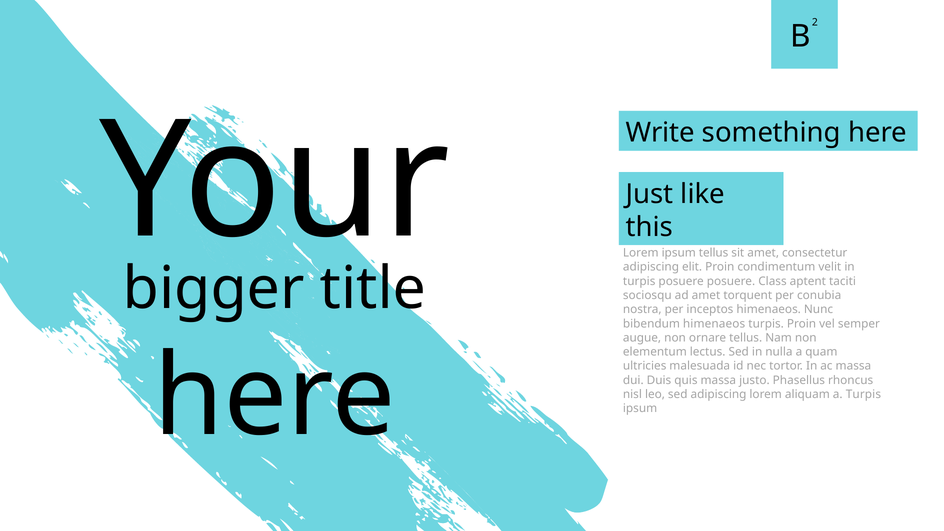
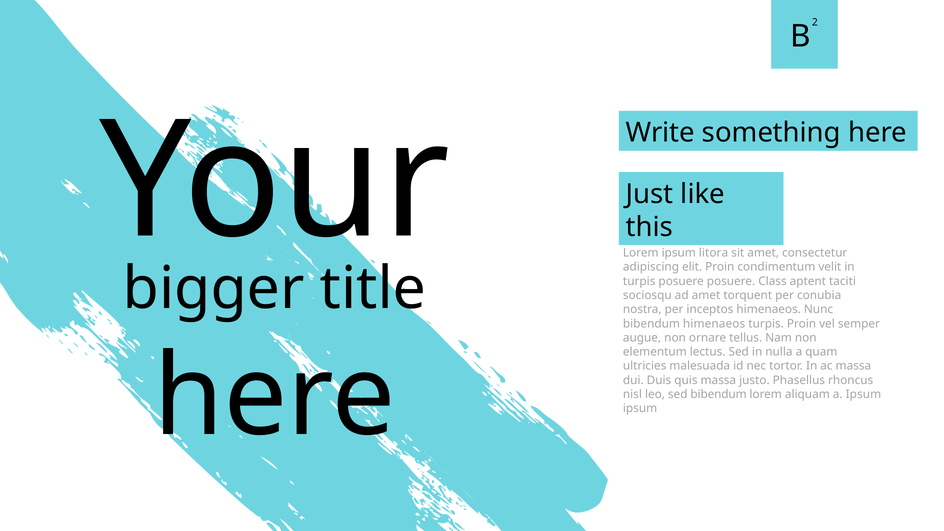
ipsum tellus: tellus -> litora
sed adipiscing: adipiscing -> bibendum
a Turpis: Turpis -> Ipsum
